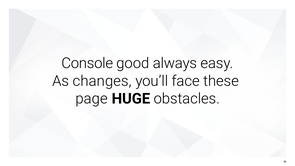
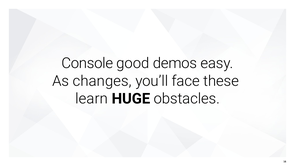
always: always -> demos
page: page -> learn
